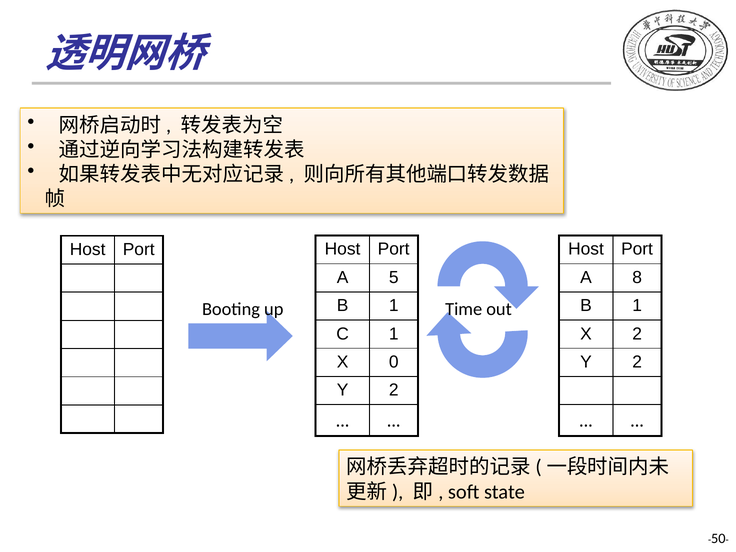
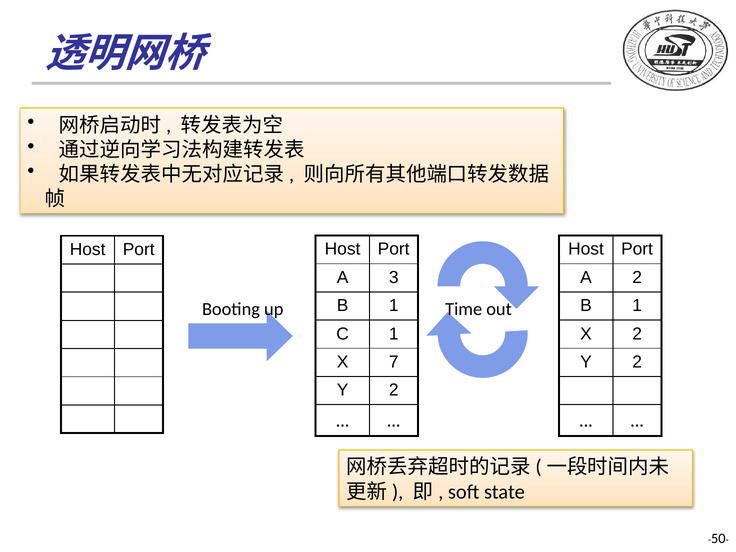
5: 5 -> 3
A 8: 8 -> 2
0: 0 -> 7
